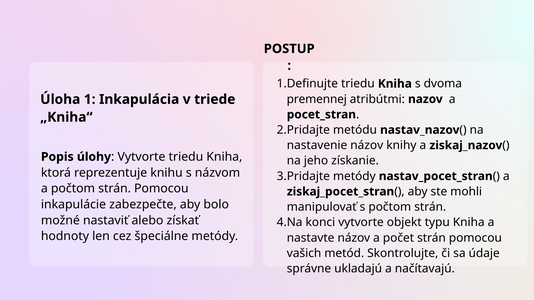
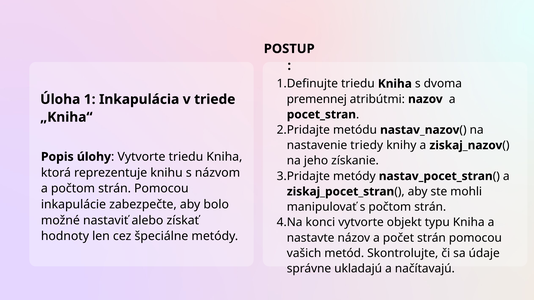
nastavenie názov: názov -> triedy
